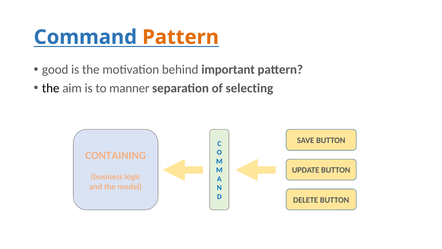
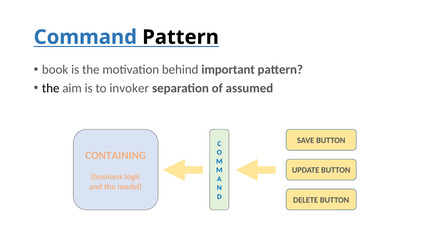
Pattern at (181, 37) colour: orange -> black
good: good -> book
manner: manner -> invoker
selecting: selecting -> assumed
